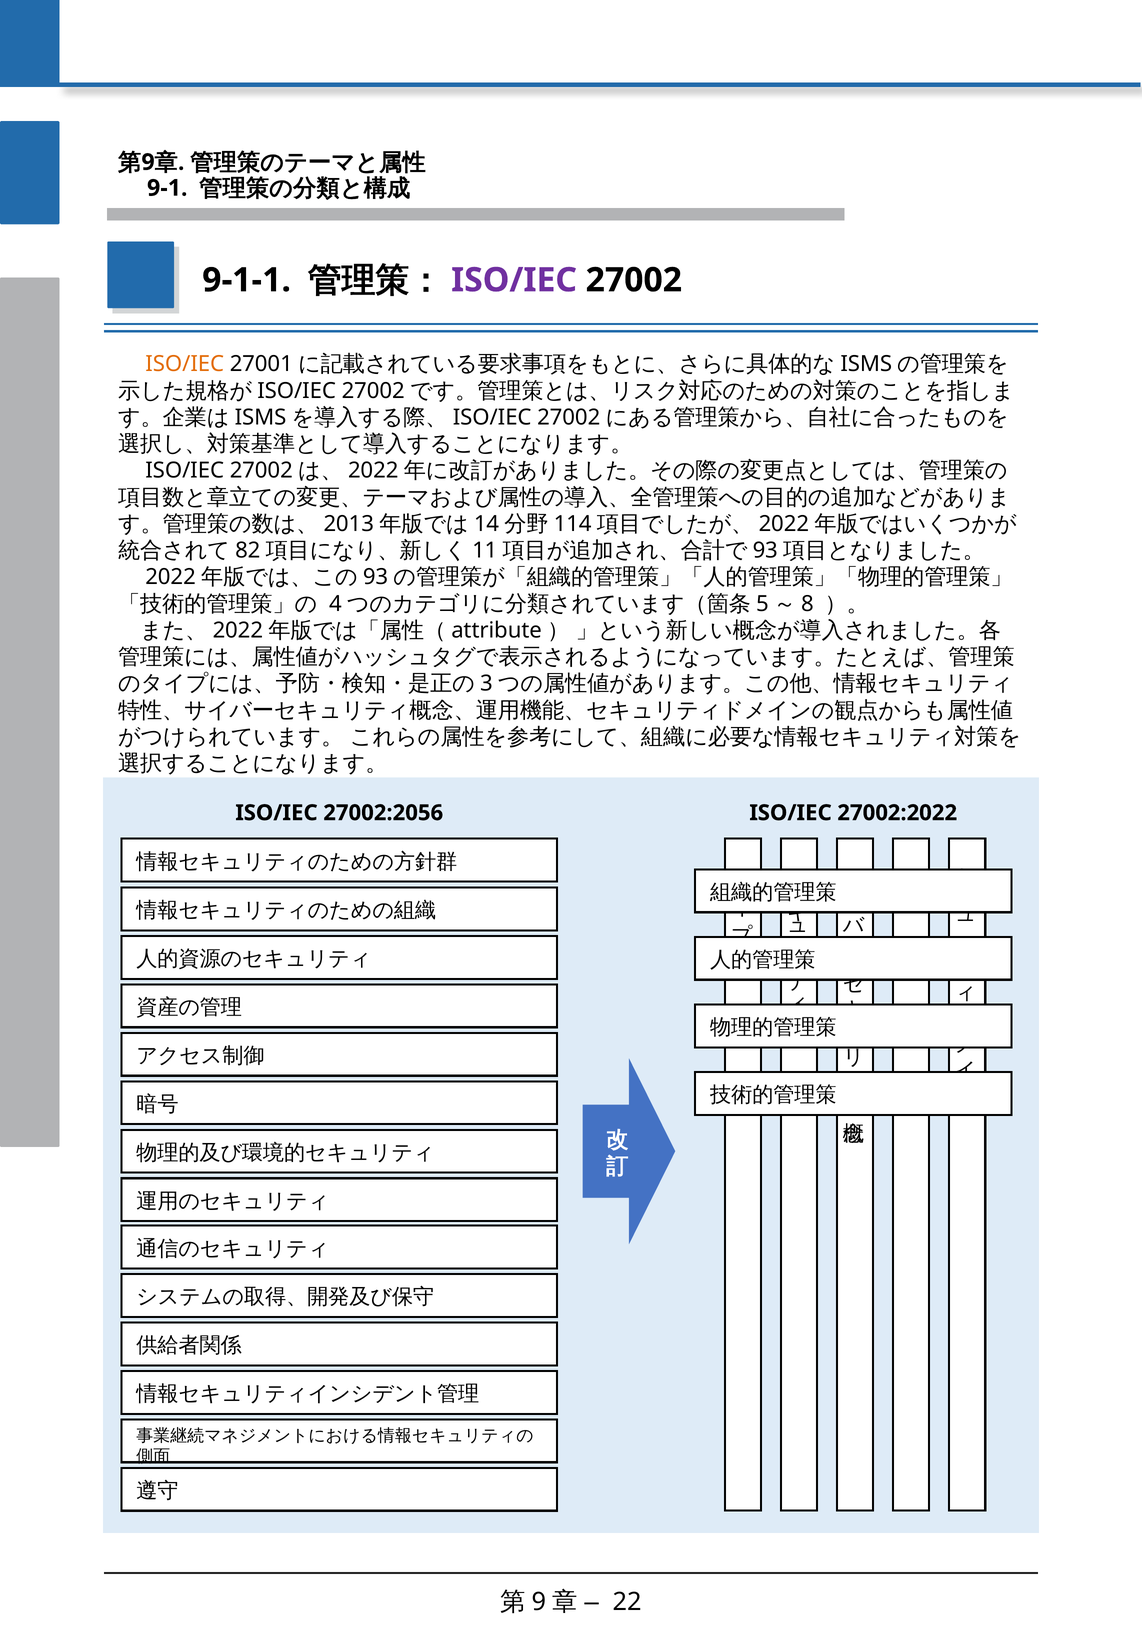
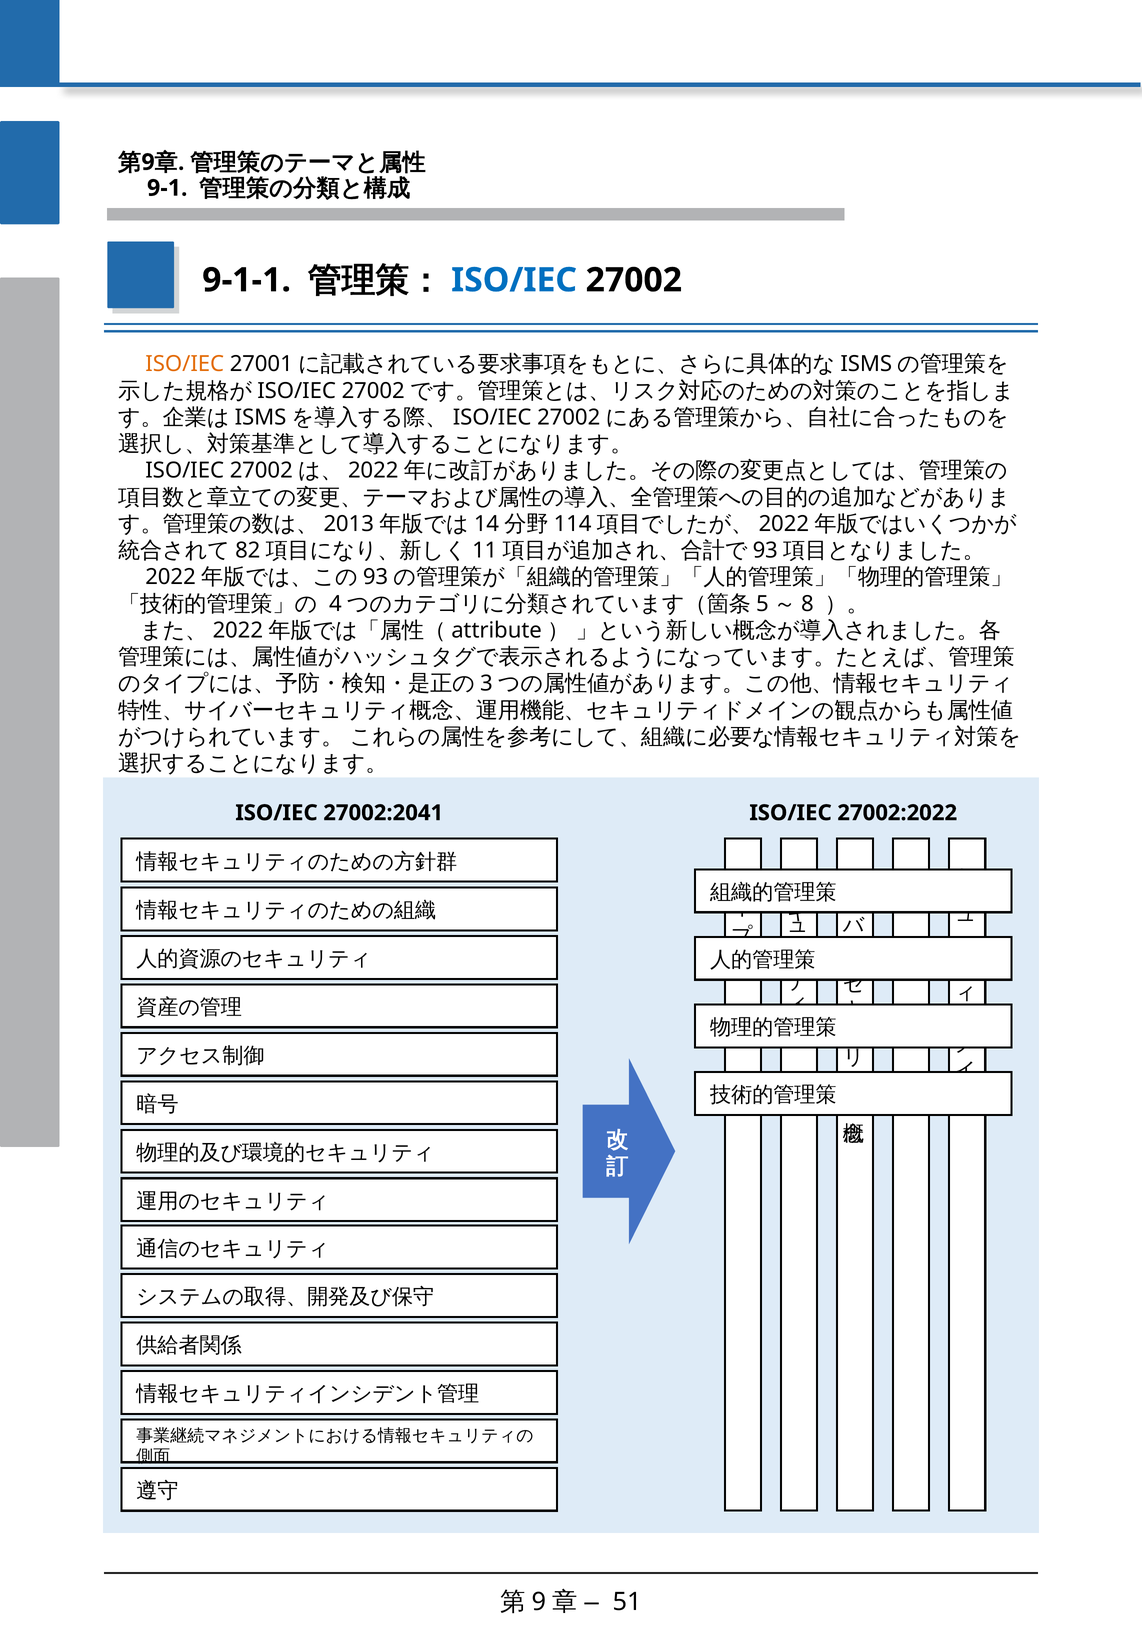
ISO/IEC at (514, 280) colour: purple -> blue
27002:2056: 27002:2056 -> 27002:2041
22: 22 -> 51
